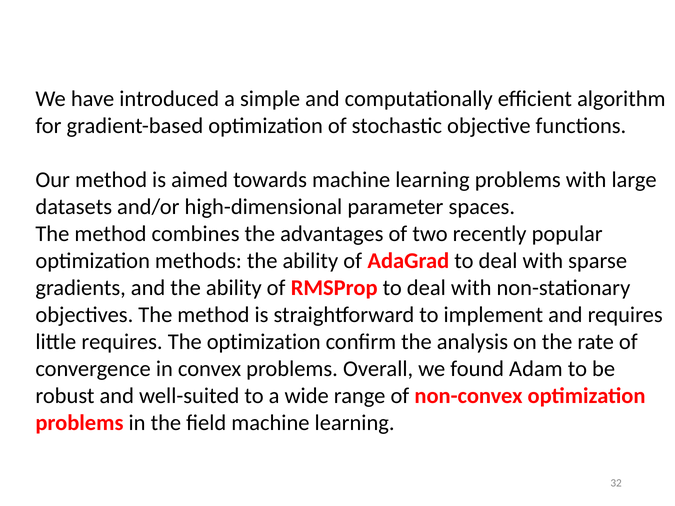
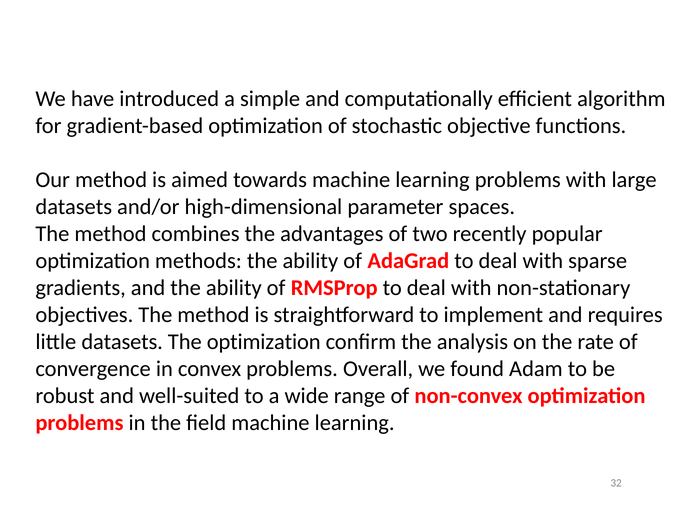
little requires: requires -> datasets
